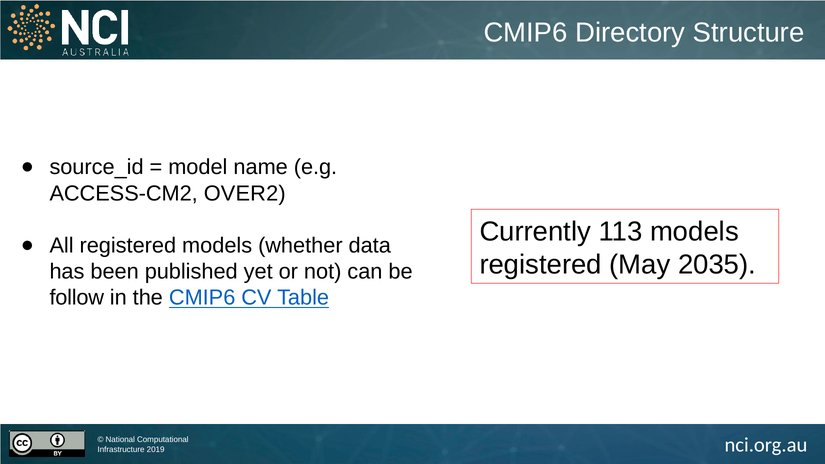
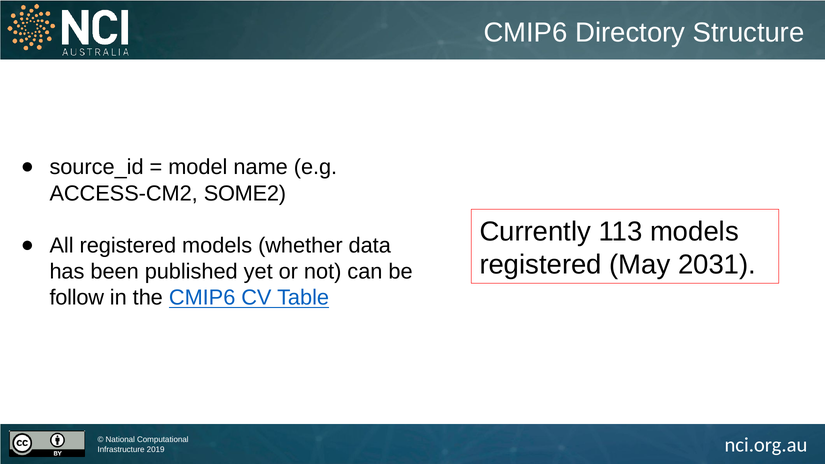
OVER2: OVER2 -> SOME2
2035: 2035 -> 2031
